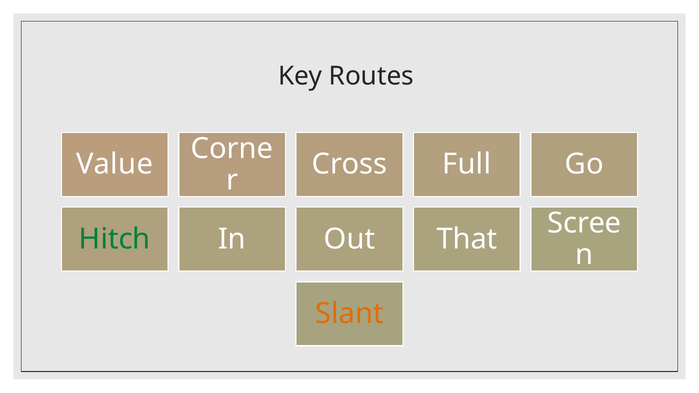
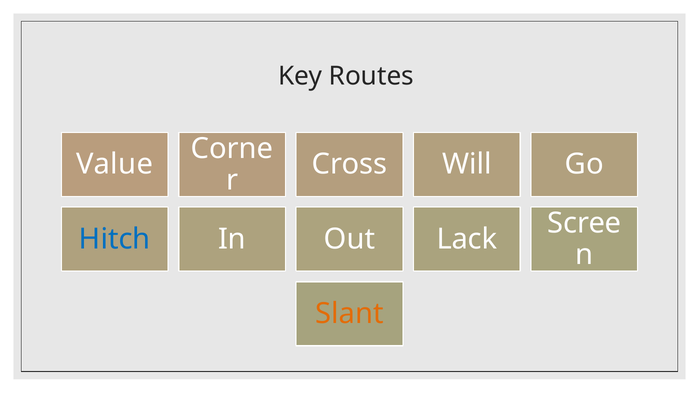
Full: Full -> Will
Hitch colour: green -> blue
That: That -> Lack
